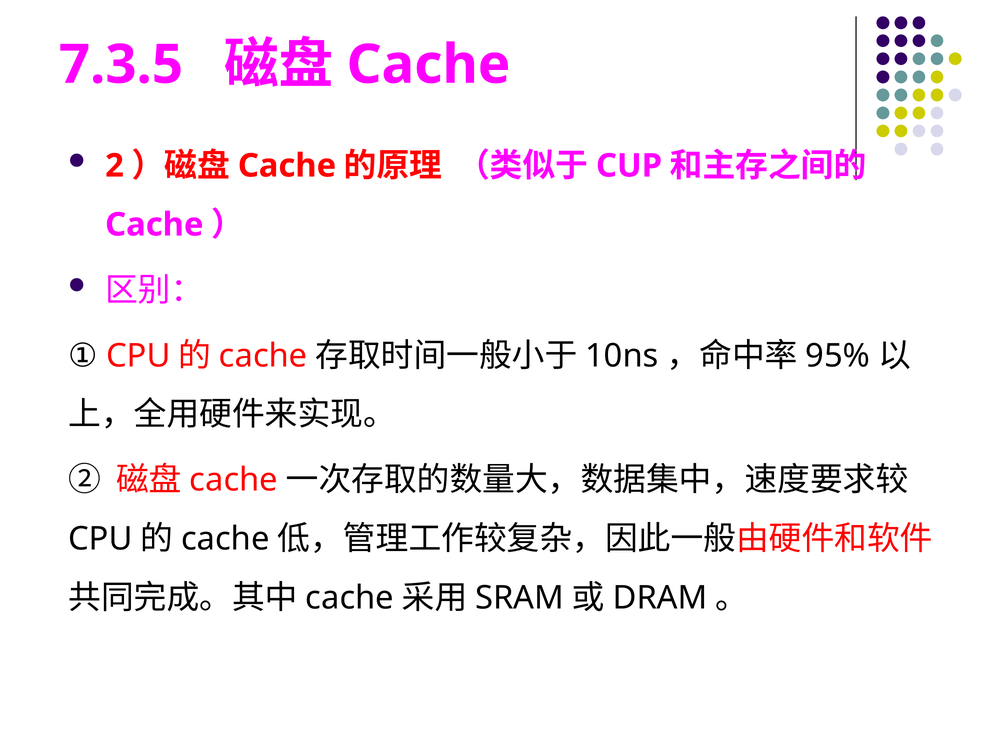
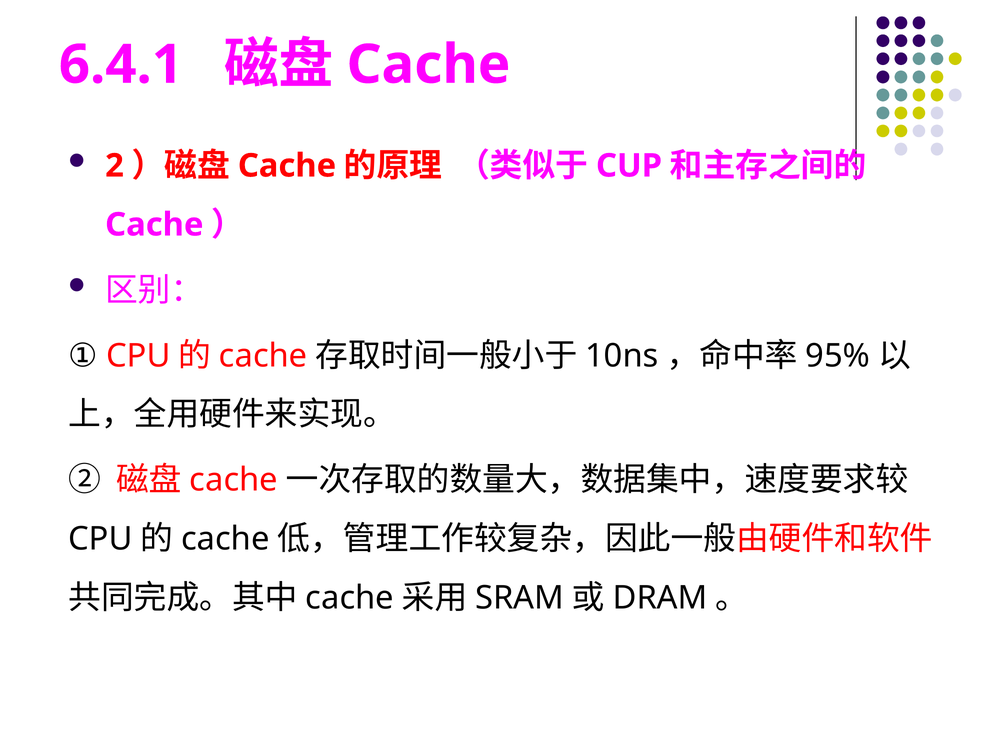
7.3.5: 7.3.5 -> 6.4.1
